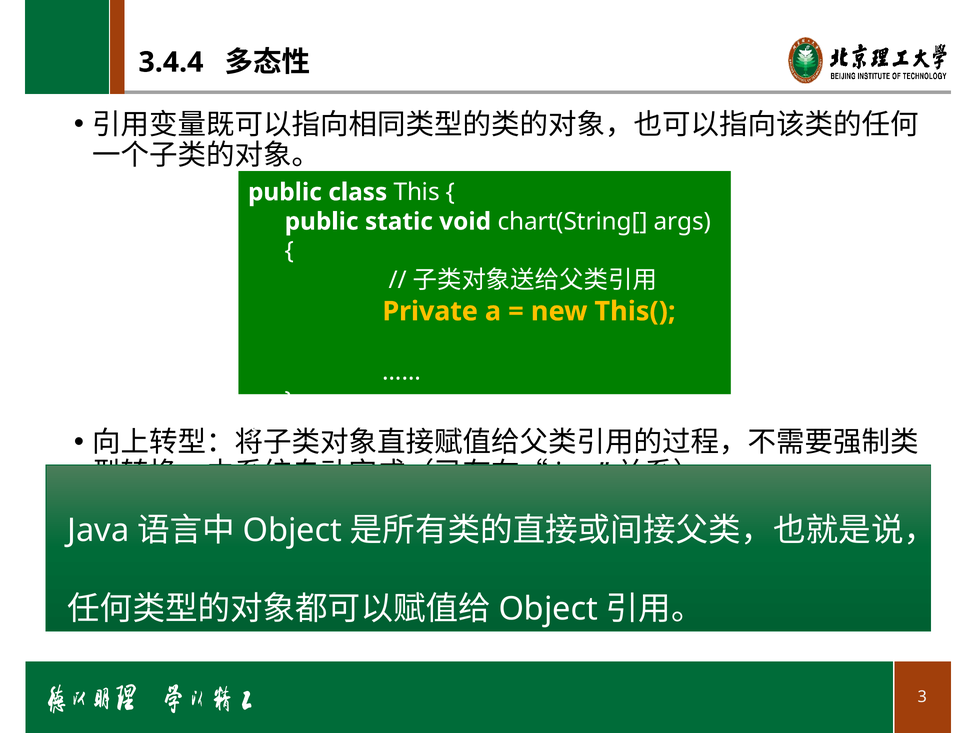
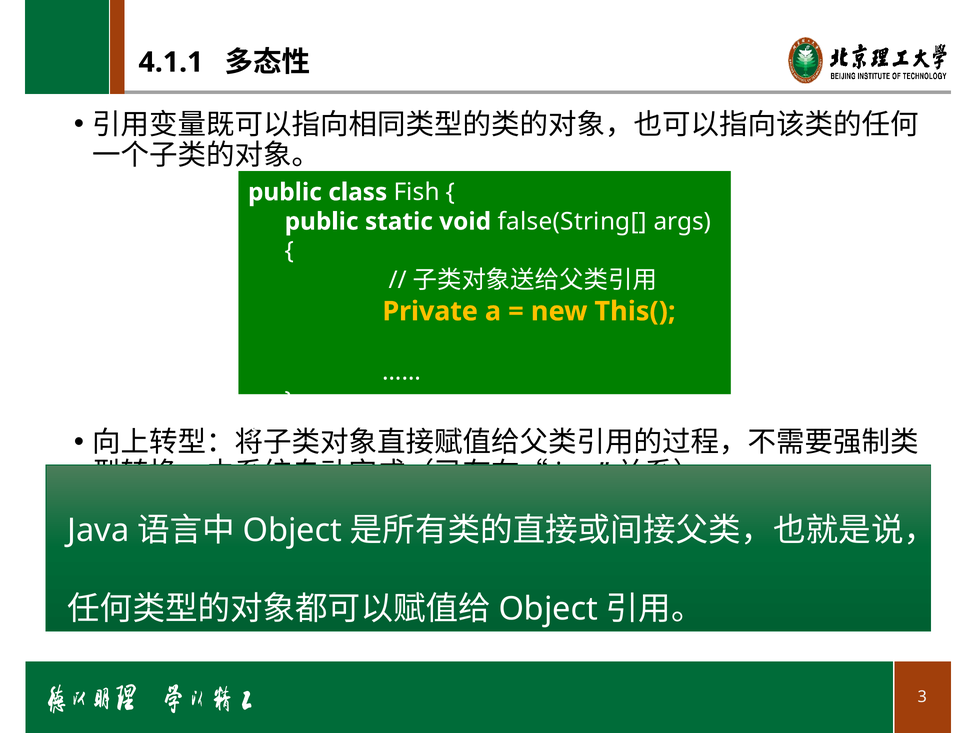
3.4.4: 3.4.4 -> 4.1.1
This: This -> Fish
chart(String[: chart(String[ -> false(String[
